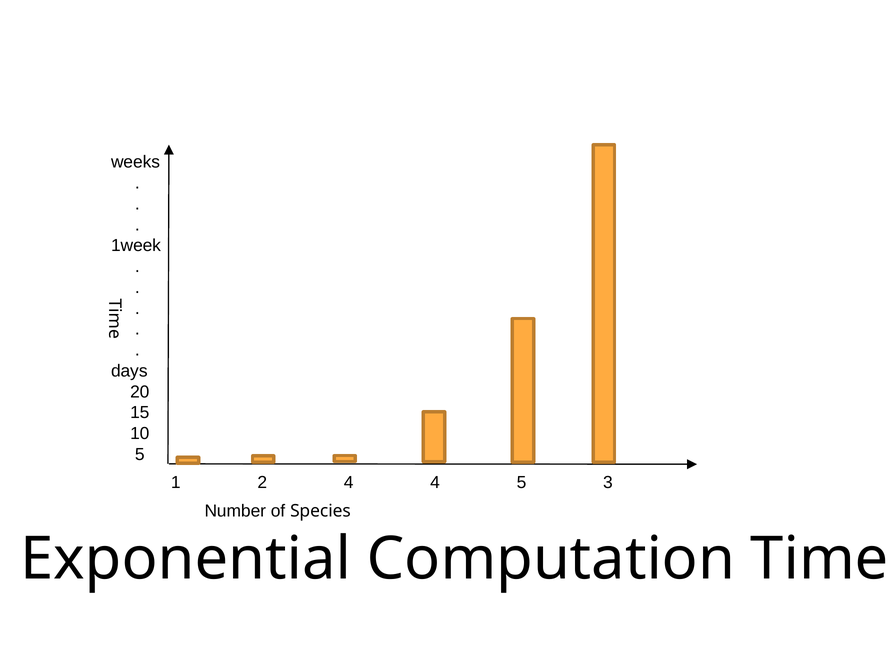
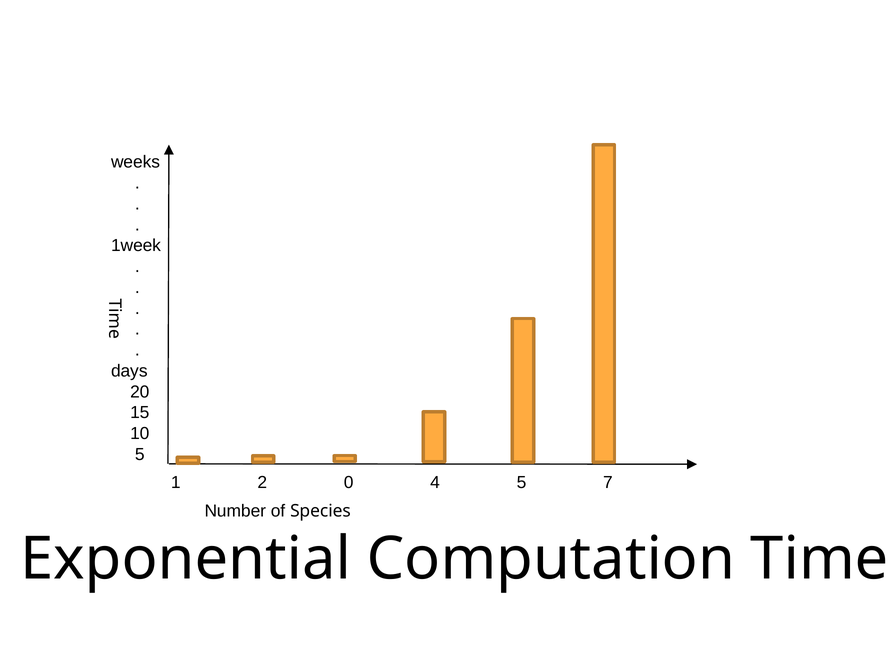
2 4: 4 -> 0
3: 3 -> 7
